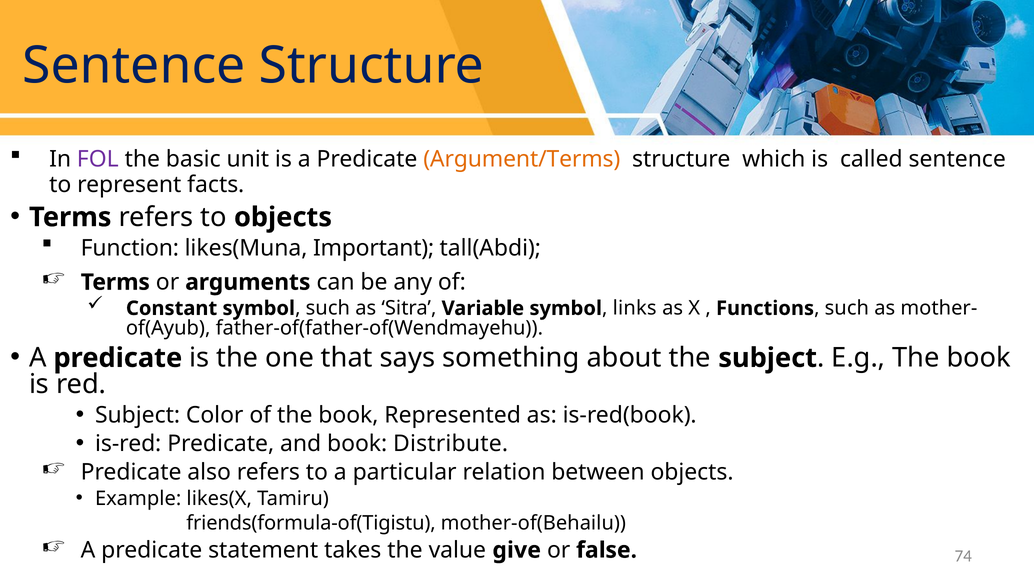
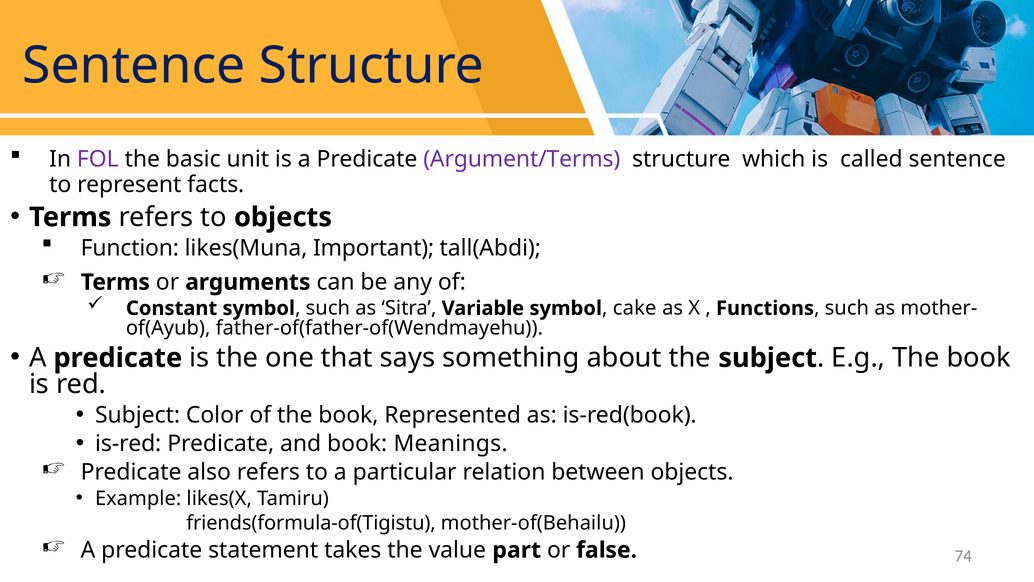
Argument/Terms colour: orange -> purple
links: links -> cake
Distribute: Distribute -> Meanings
give: give -> part
